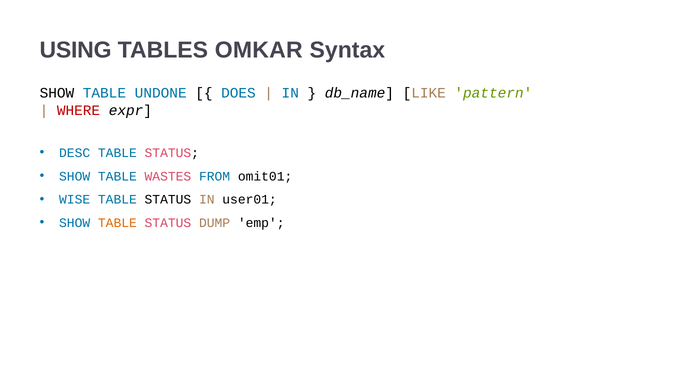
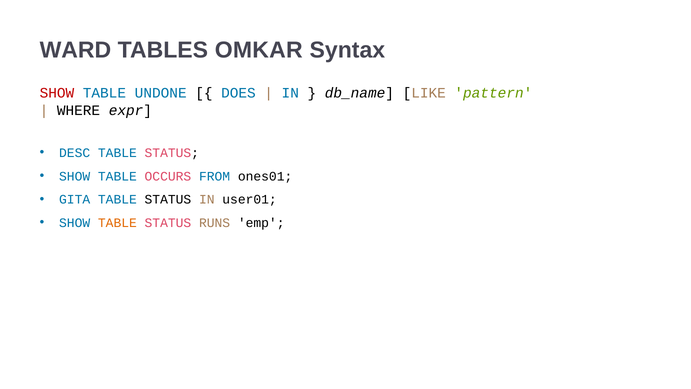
USING: USING -> WARD
SHOW at (57, 93) colour: black -> red
WHERE colour: red -> black
WASTES: WASTES -> OCCURS
omit01: omit01 -> ones01
WISE: WISE -> GITA
DUMP: DUMP -> RUNS
